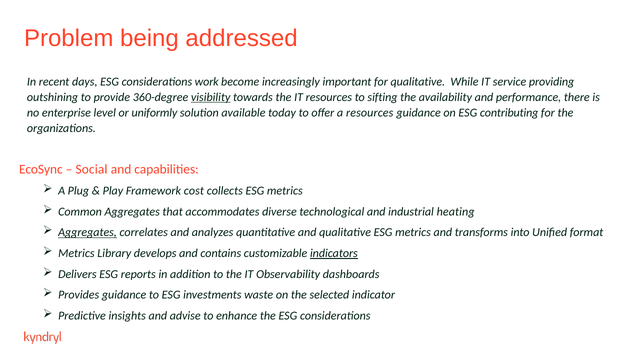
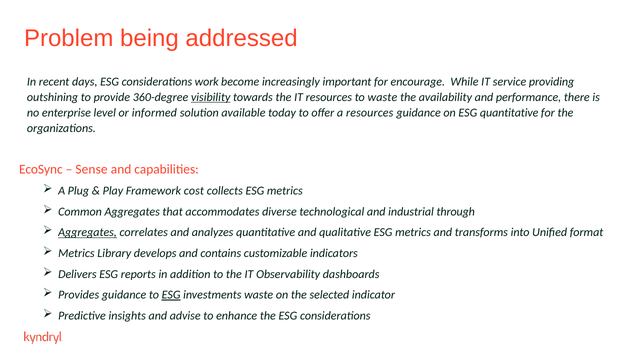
for qualitative: qualitative -> encourage
to sifting: sifting -> waste
uniformly: uniformly -> informed
ESG contributing: contributing -> quantitative
Social: Social -> Sense
heating: heating -> through
indicators underline: present -> none
ESG at (171, 294) underline: none -> present
